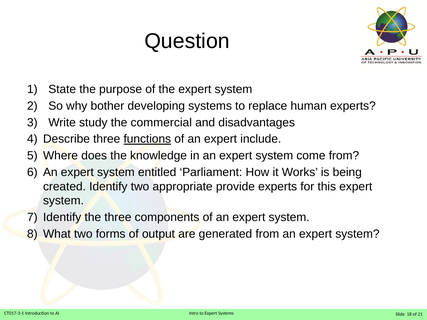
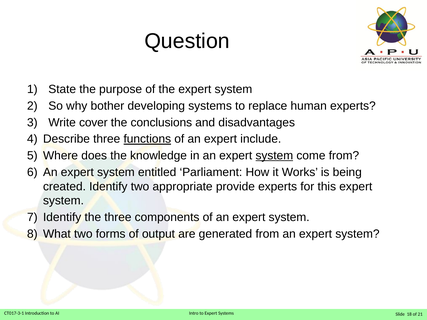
study: study -> cover
commercial: commercial -> conclusions
system at (274, 156) underline: none -> present
